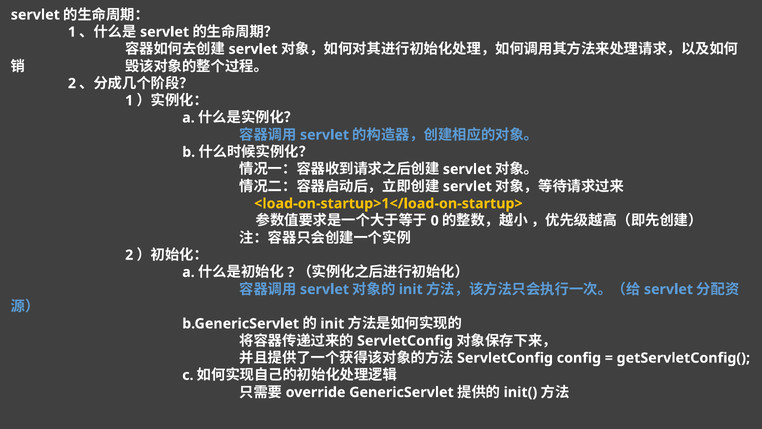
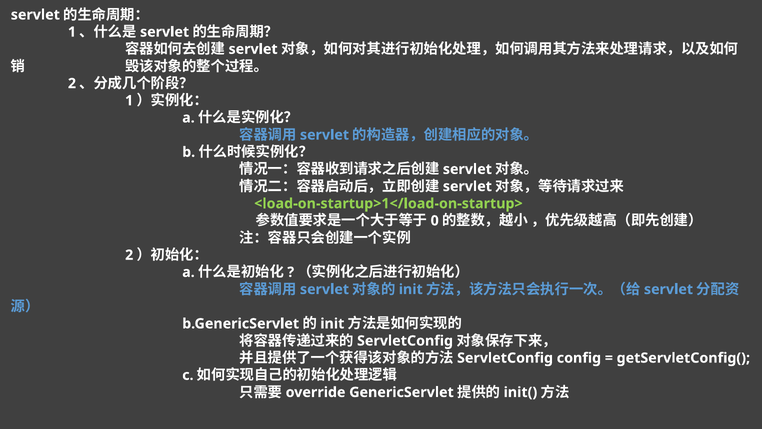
<load-on-startup>1</load-on-startup> colour: yellow -> light green
